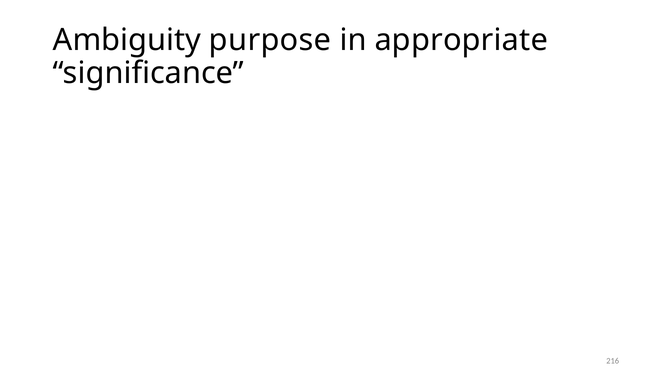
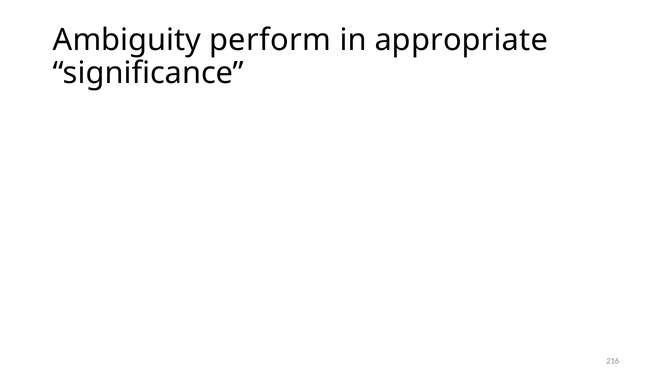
purpose: purpose -> perform
